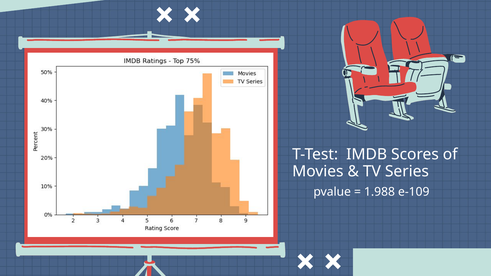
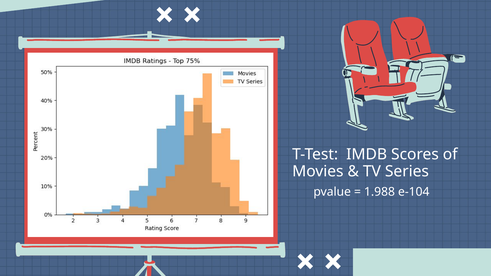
e-109: e-109 -> e-104
